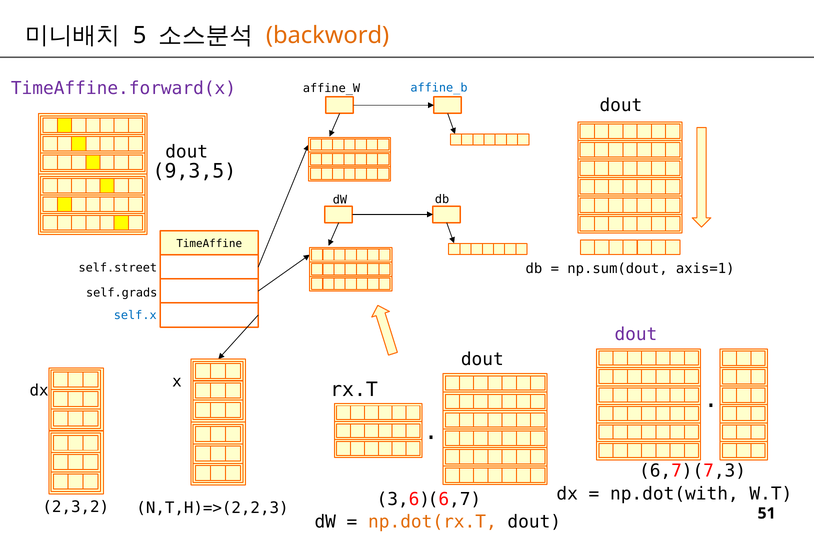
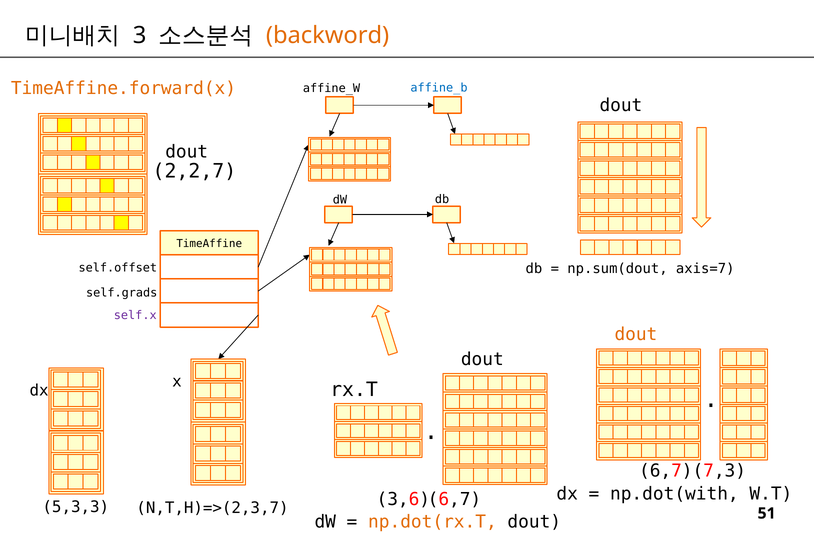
5: 5 -> 3
TimeAffine.forward(x colour: purple -> orange
9,3,5: 9,3,5 -> 2,2,7
self.street: self.street -> self.offset
axis=1: axis=1 -> axis=7
self.x colour: blue -> purple
dout at (636, 334) colour: purple -> orange
2,3,2: 2,3,2 -> 5,3,3
N,T,H)=>(2,2,3: N,T,H)=>(2,2,3 -> N,T,H)=>(2,3,7
